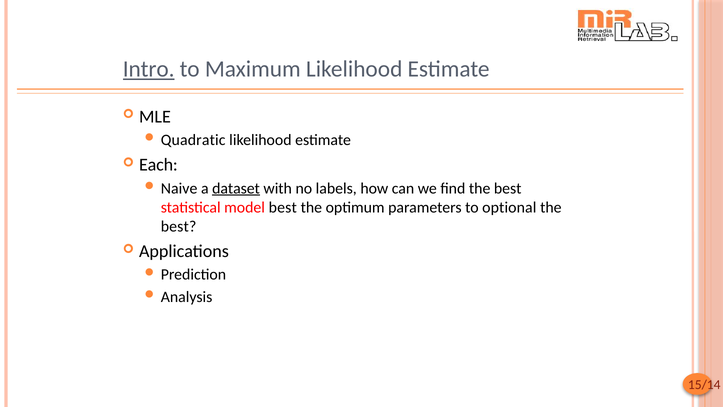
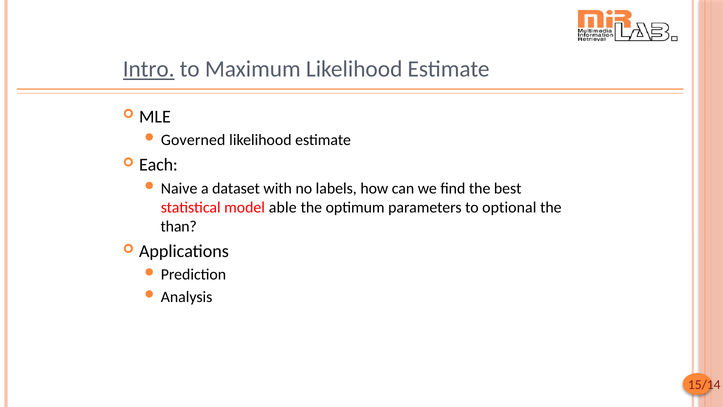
Quadratic: Quadratic -> Governed
dataset underline: present -> none
model best: best -> able
best at (179, 226): best -> than
